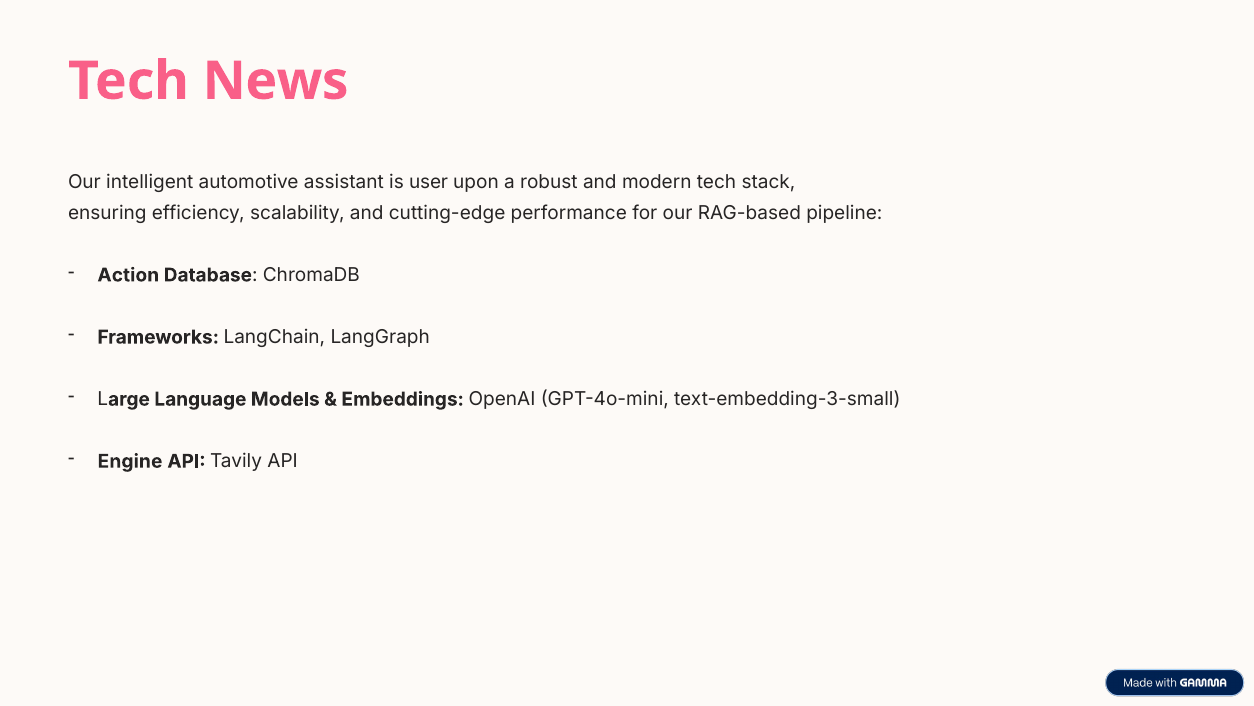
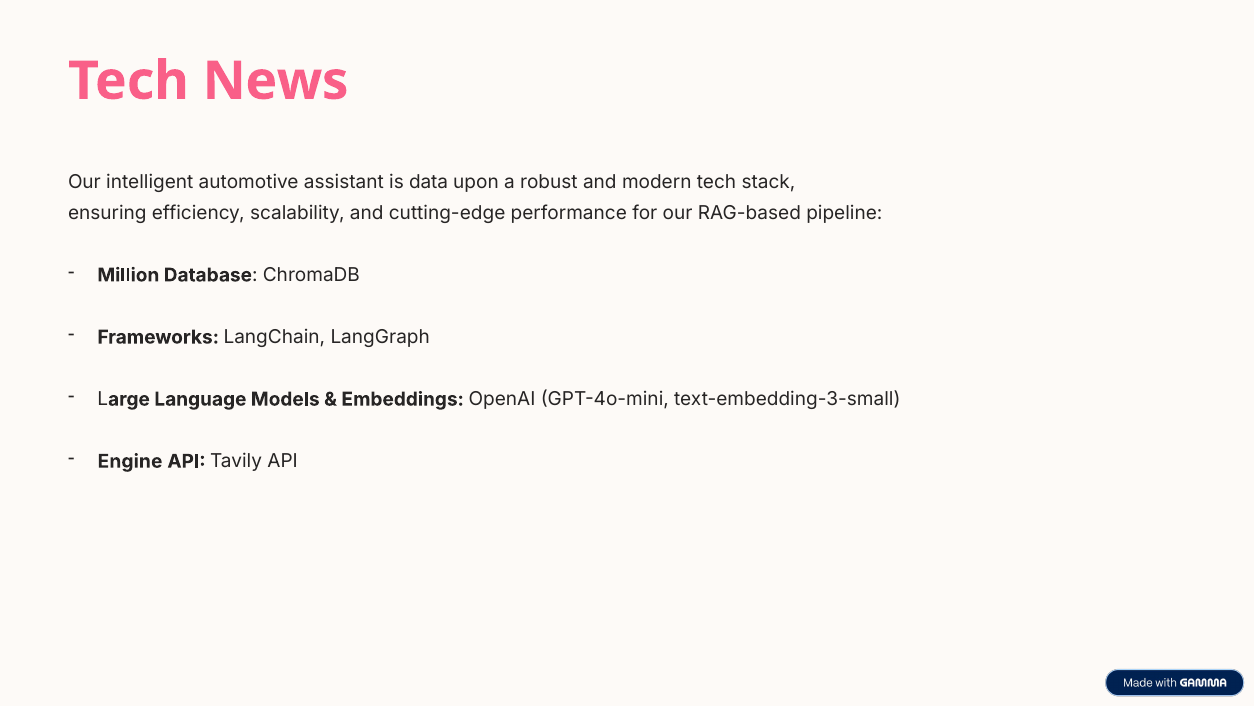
user: user -> data
Action: Action -> Million
